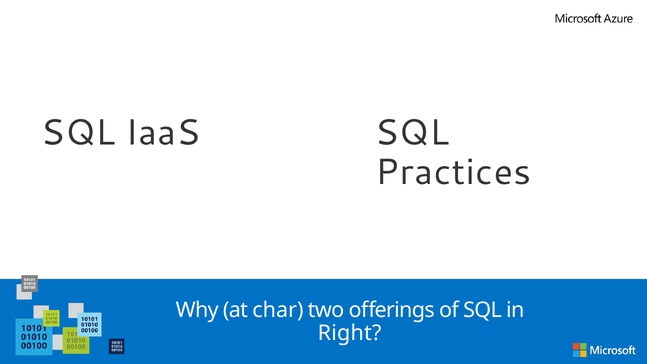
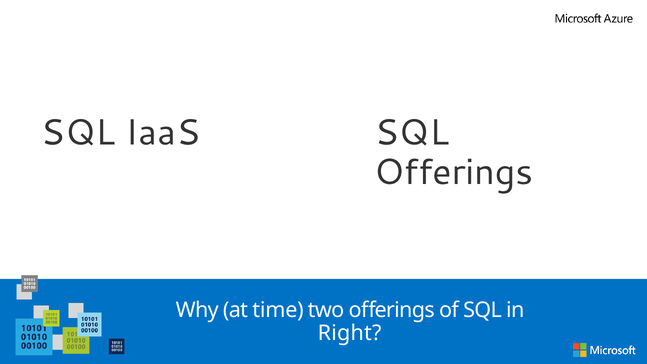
Practices at (454, 172): Practices -> Offerings
char: char -> time
